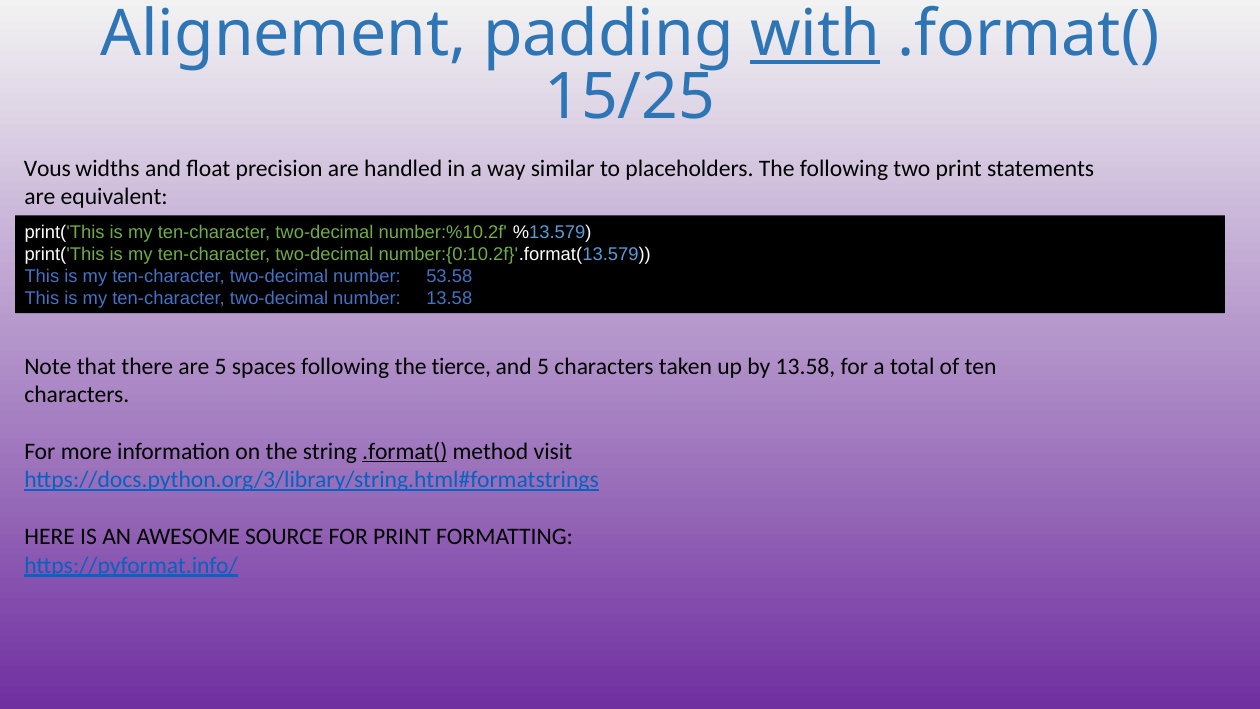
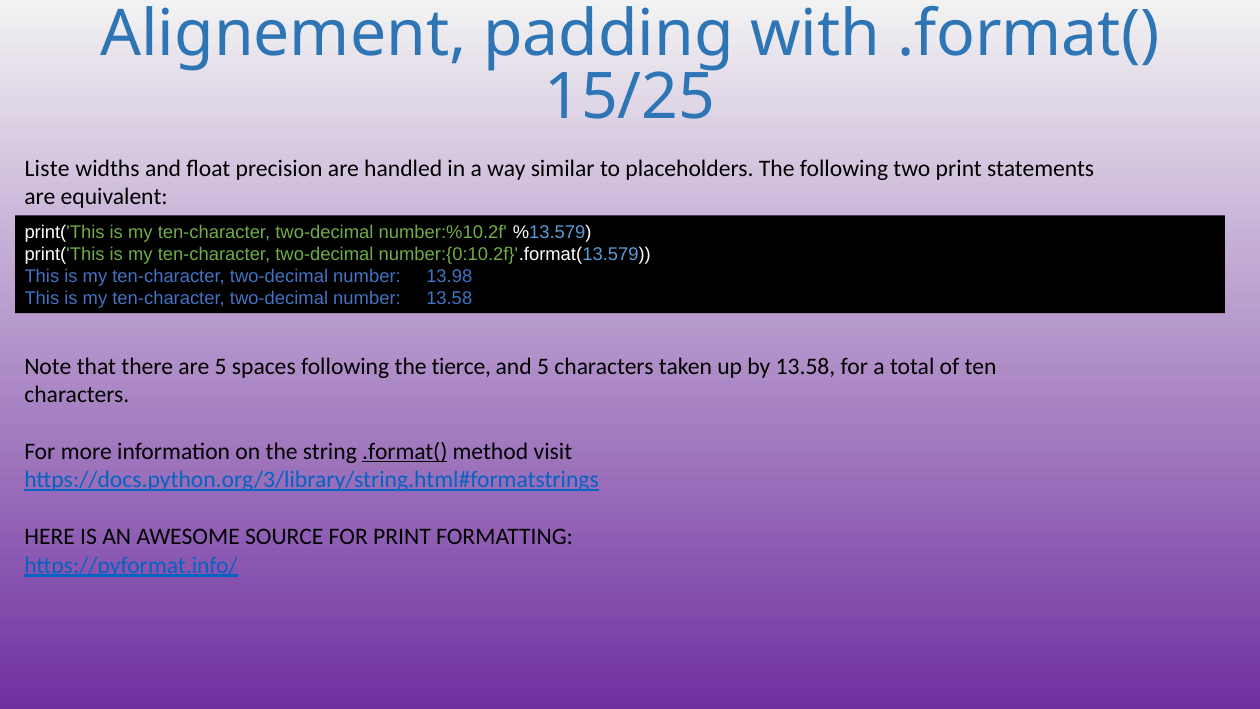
with underline: present -> none
Vous: Vous -> Liste
53.58: 53.58 -> 13.98
